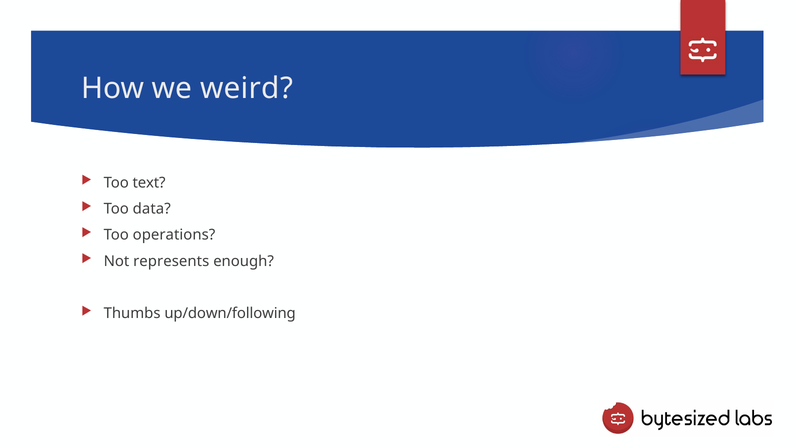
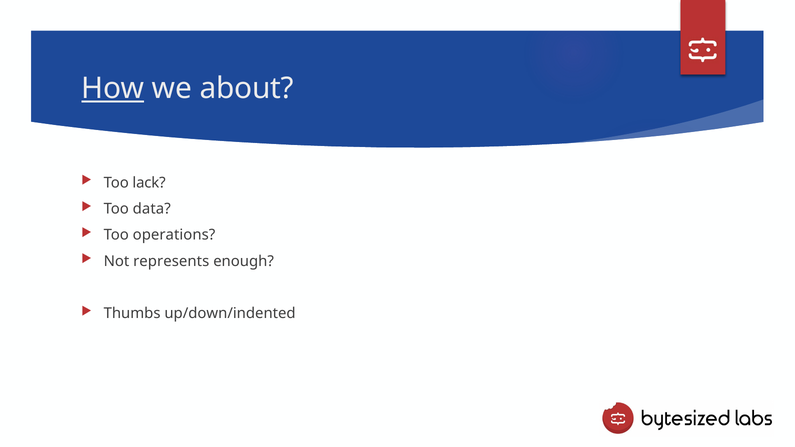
How underline: none -> present
weird: weird -> about
text: text -> lack
up/down/following: up/down/following -> up/down/indented
